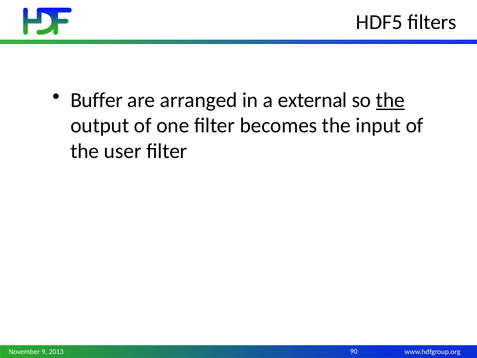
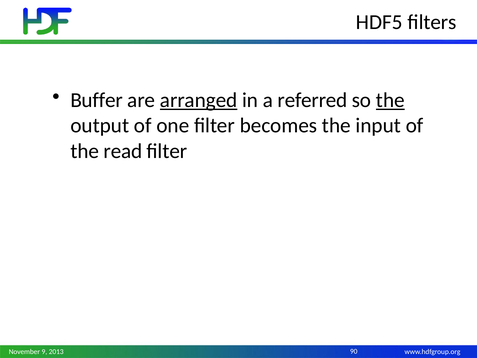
arranged underline: none -> present
external: external -> referred
user: user -> read
